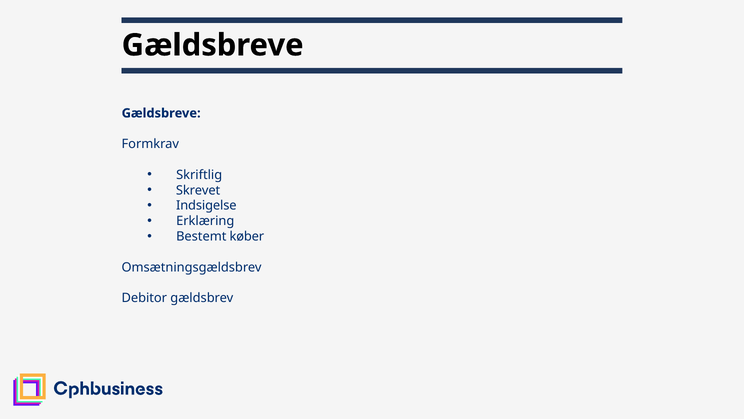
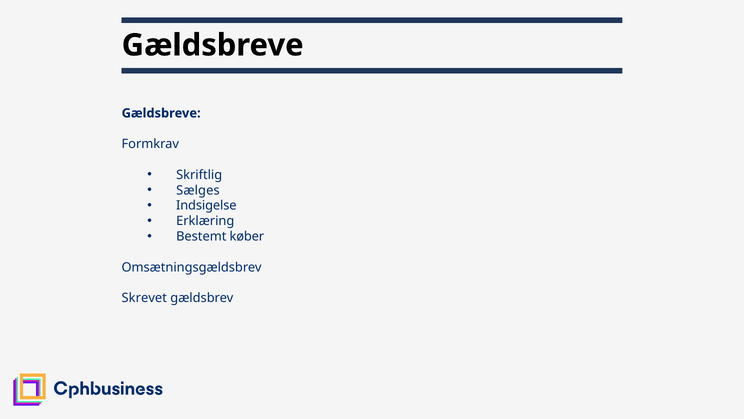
Skrevet: Skrevet -> Sælges
Debitor: Debitor -> Skrevet
